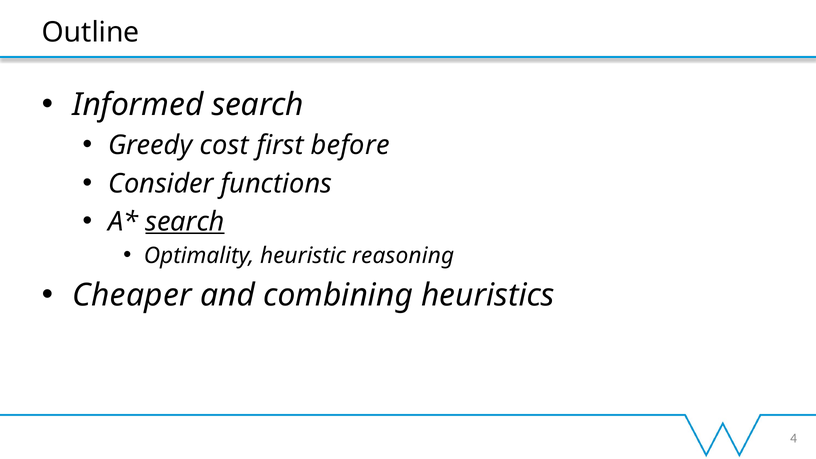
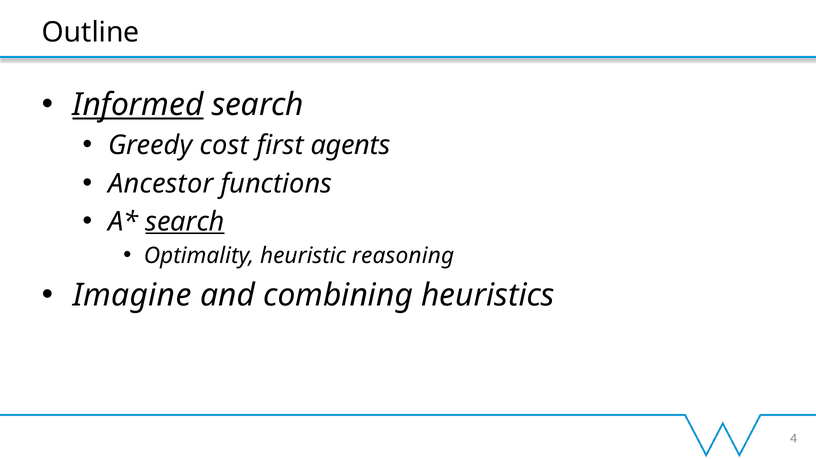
Informed underline: none -> present
before: before -> agents
Consider: Consider -> Ancestor
Cheaper: Cheaper -> Imagine
